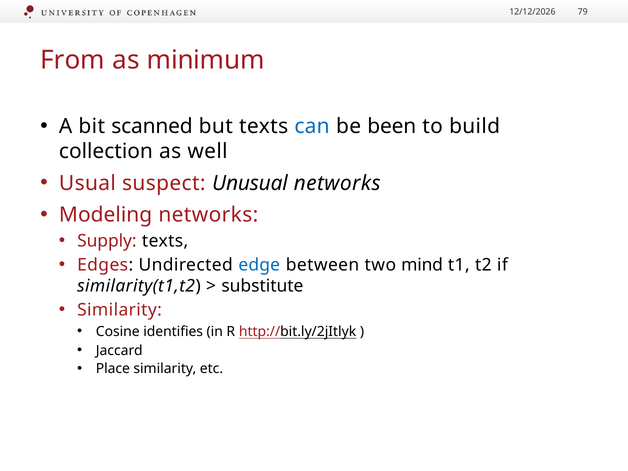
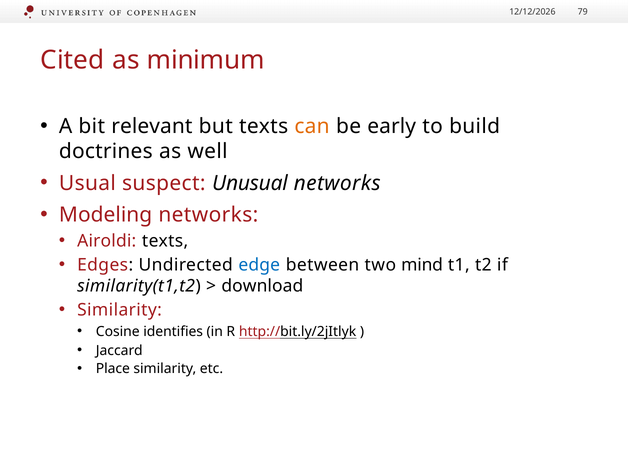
From: From -> Cited
scanned: scanned -> relevant
can colour: blue -> orange
been: been -> early
collection: collection -> doctrines
Supply: Supply -> Airoldi
substitute: substitute -> download
